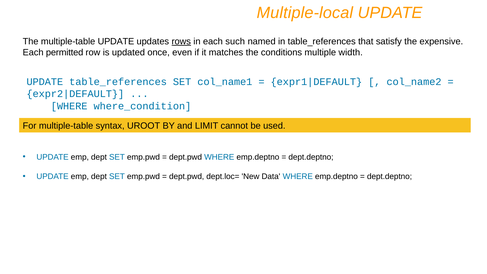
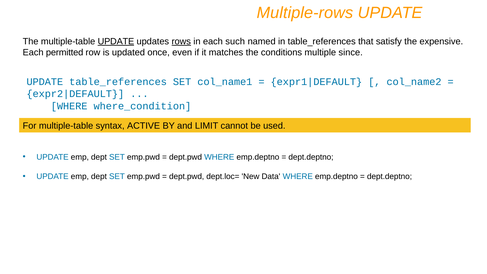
Multiple-local: Multiple-local -> Multiple-rows
UPDATE at (116, 41) underline: none -> present
width: width -> since
UROOT: UROOT -> ACTIVE
